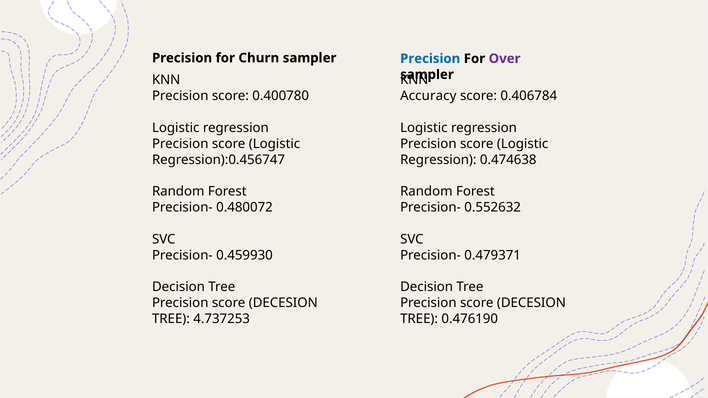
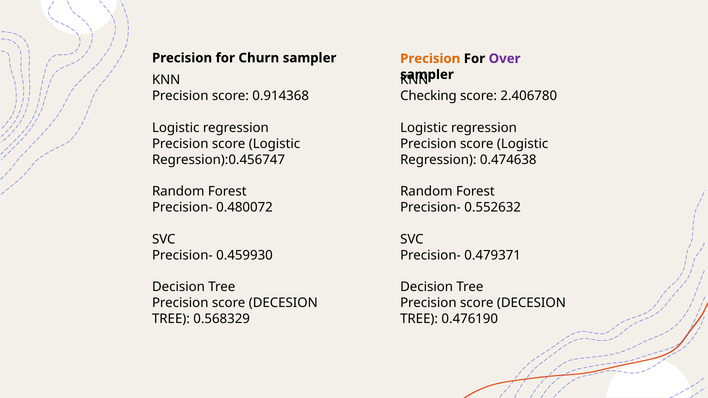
Precision at (430, 59) colour: blue -> orange
0.400780: 0.400780 -> 0.914368
Accuracy: Accuracy -> Checking
0.406784: 0.406784 -> 2.406780
4.737253: 4.737253 -> 0.568329
